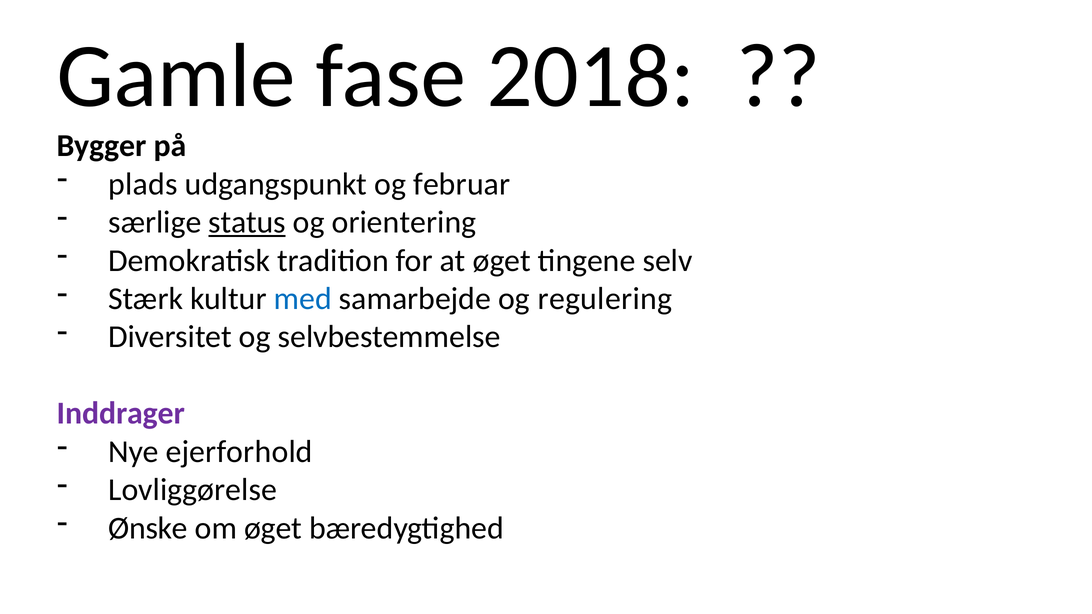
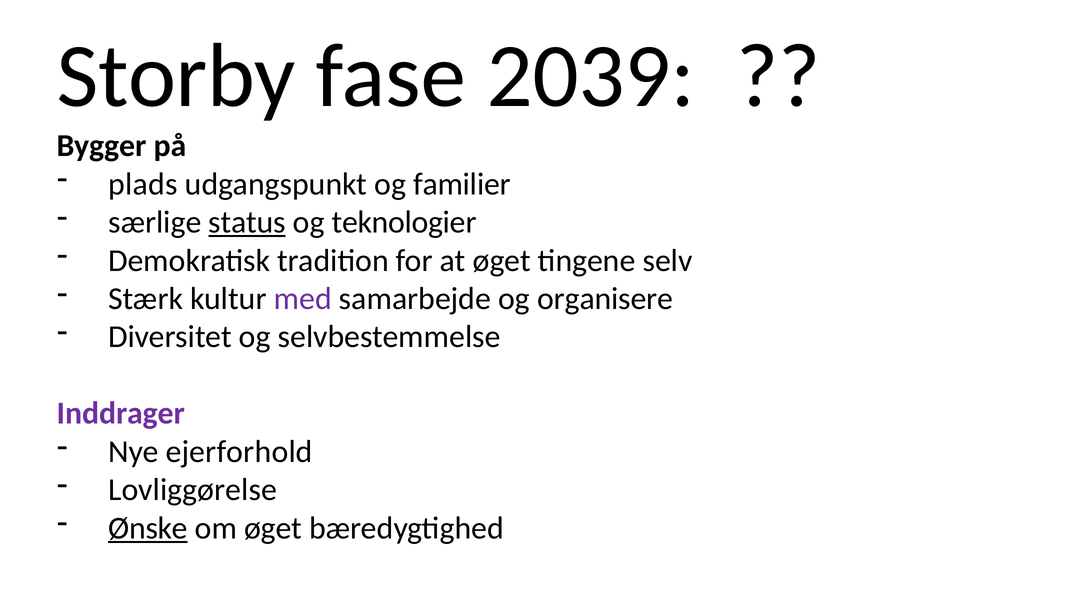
Gamle: Gamle -> Storby
2018: 2018 -> 2039
februar: februar -> familier
orientering: orientering -> teknologier
med colour: blue -> purple
regulering: regulering -> organisere
Ønske underline: none -> present
